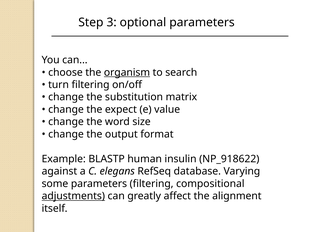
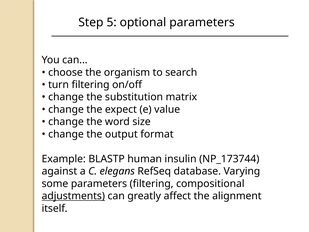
3: 3 -> 5
organism underline: present -> none
NP_918622: NP_918622 -> NP_173744
